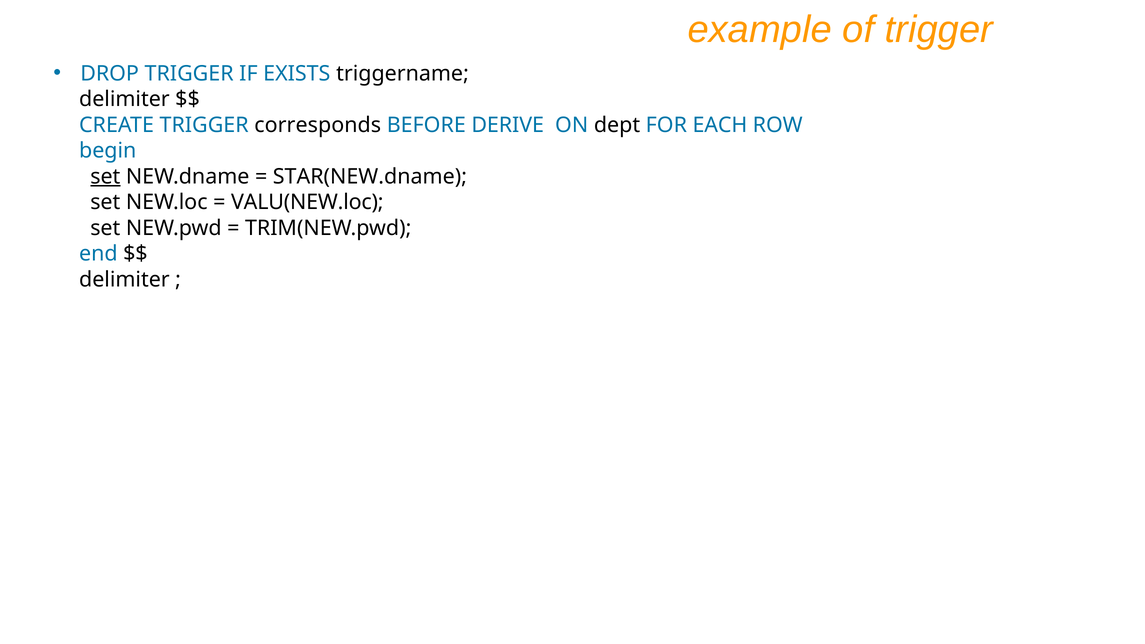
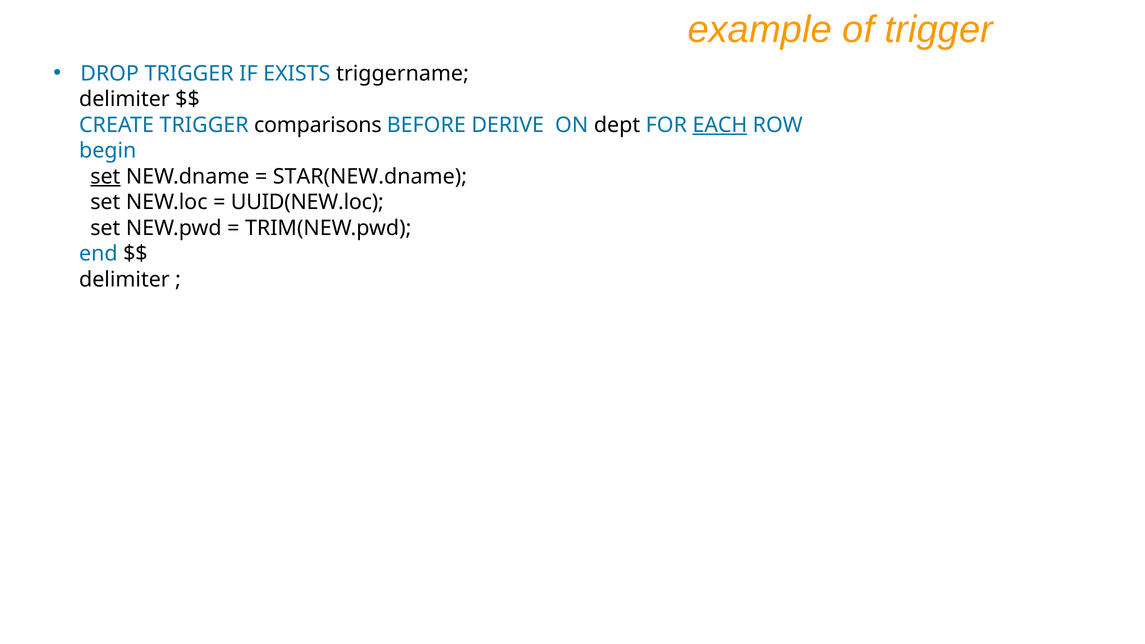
corresponds: corresponds -> comparisons
EACH underline: none -> present
VALU(NEW.loc: VALU(NEW.loc -> UUID(NEW.loc
